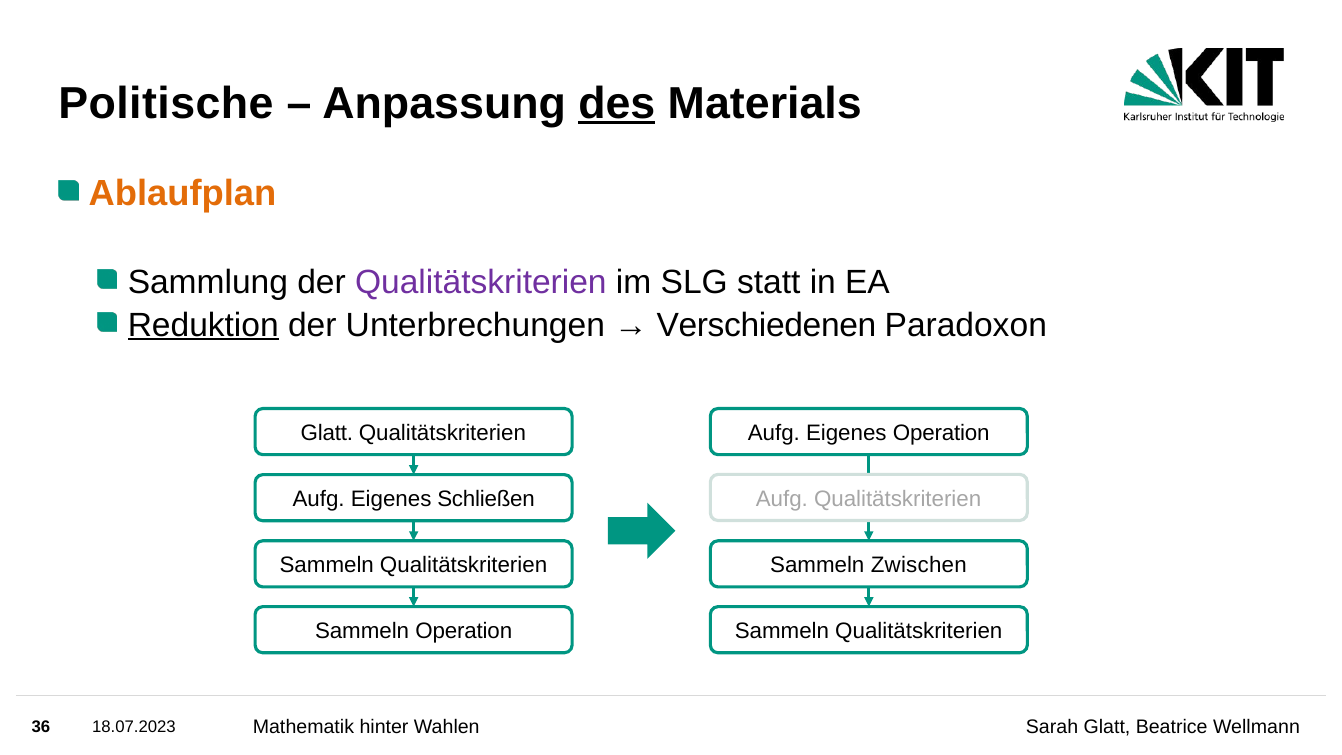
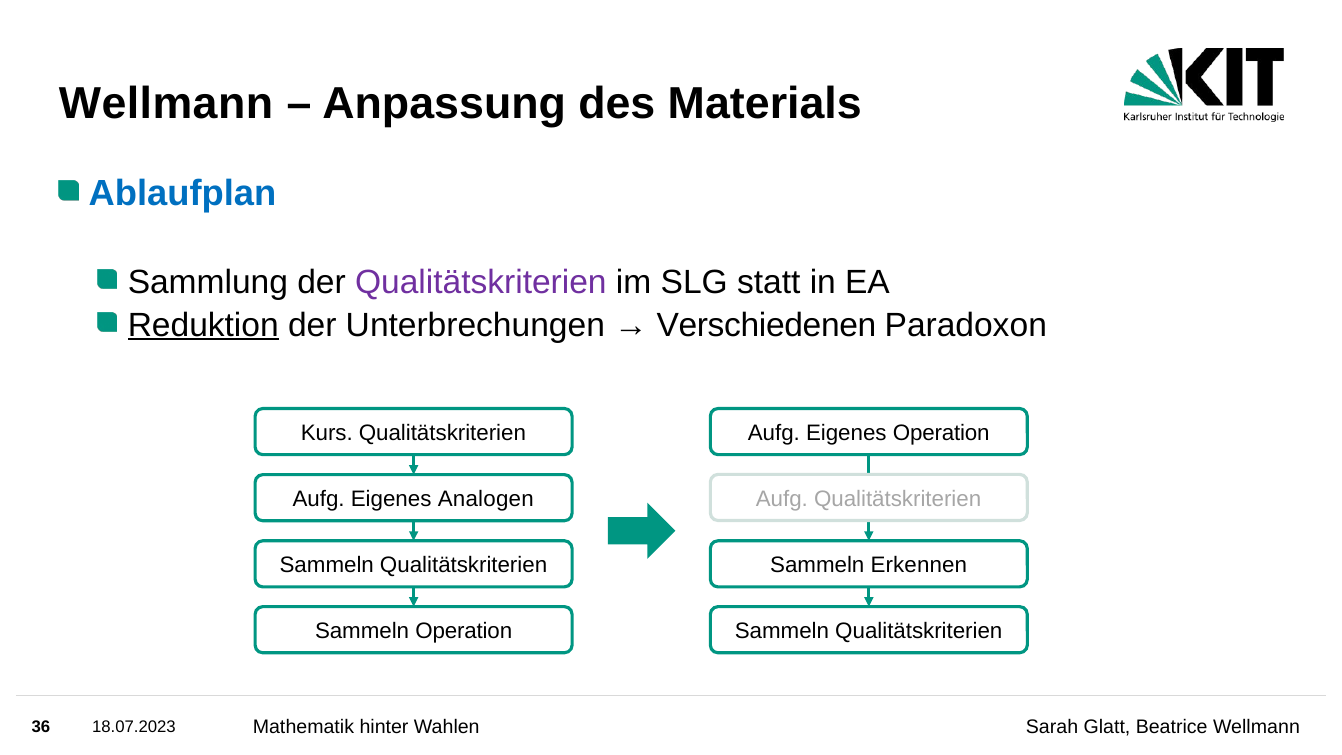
Politische at (166, 104): Politische -> Wellmann
des underline: present -> none
Ablaufplan colour: orange -> blue
Glatt at (327, 433): Glatt -> Kurs
Schließen: Schließen -> Analogen
Zwischen: Zwischen -> Erkennen
